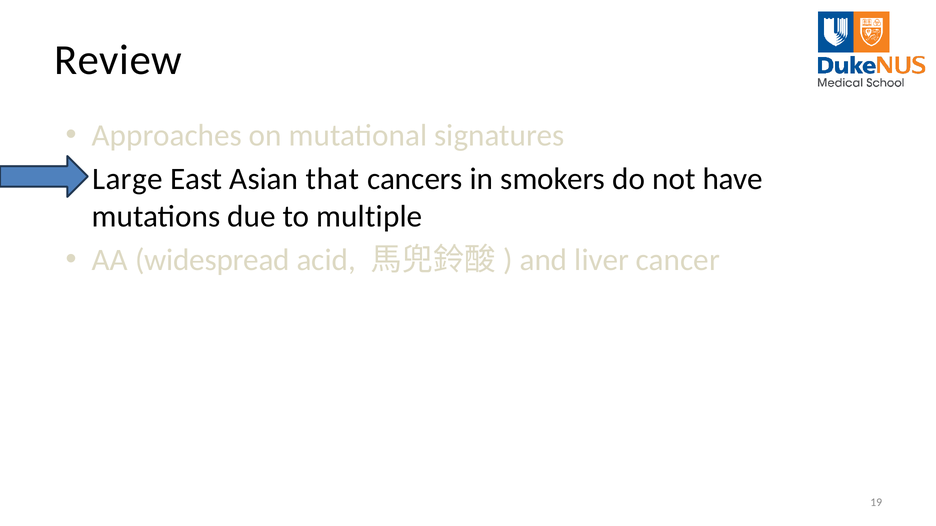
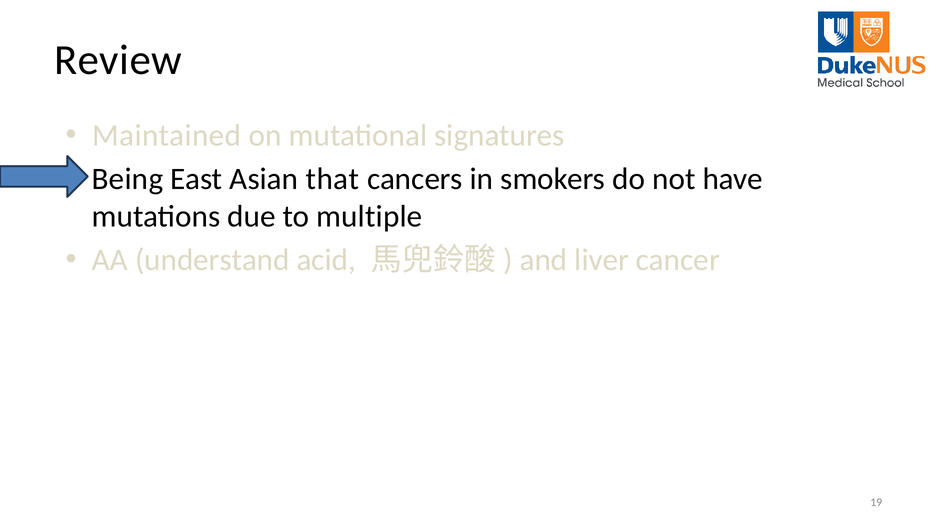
Approaches: Approaches -> Maintained
Large: Large -> Being
widespread: widespread -> understand
